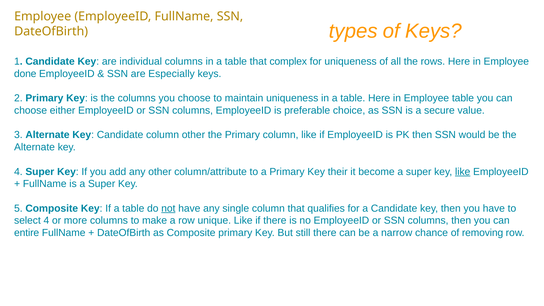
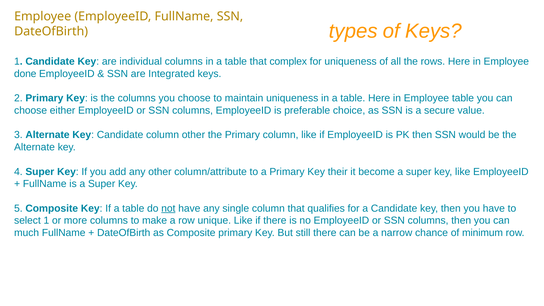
Especially: Especially -> Integrated
like at (463, 172) underline: present -> none
select 4: 4 -> 1
entire: entire -> much
removing: removing -> minimum
